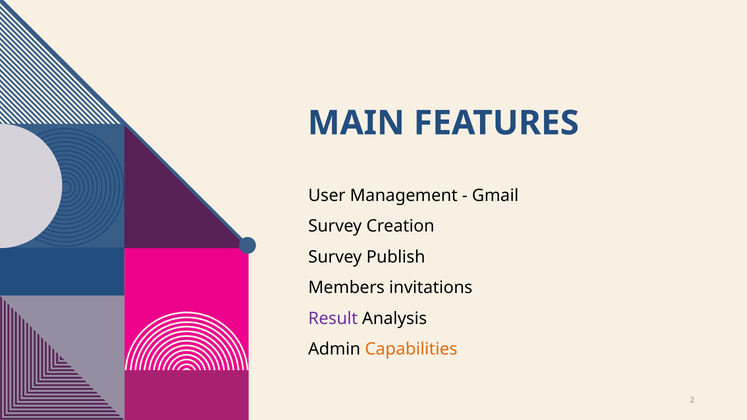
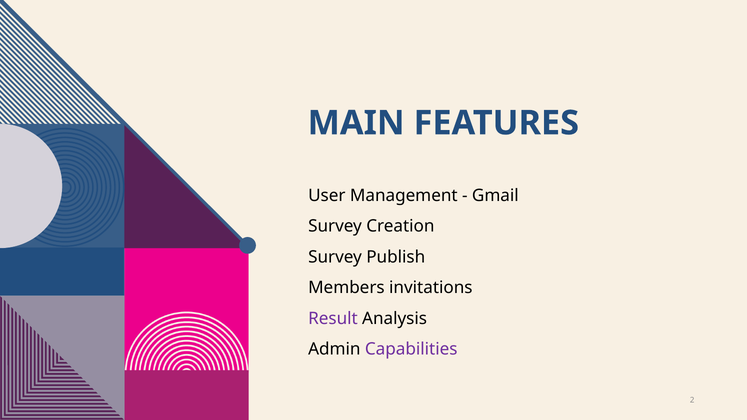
Capabilities colour: orange -> purple
